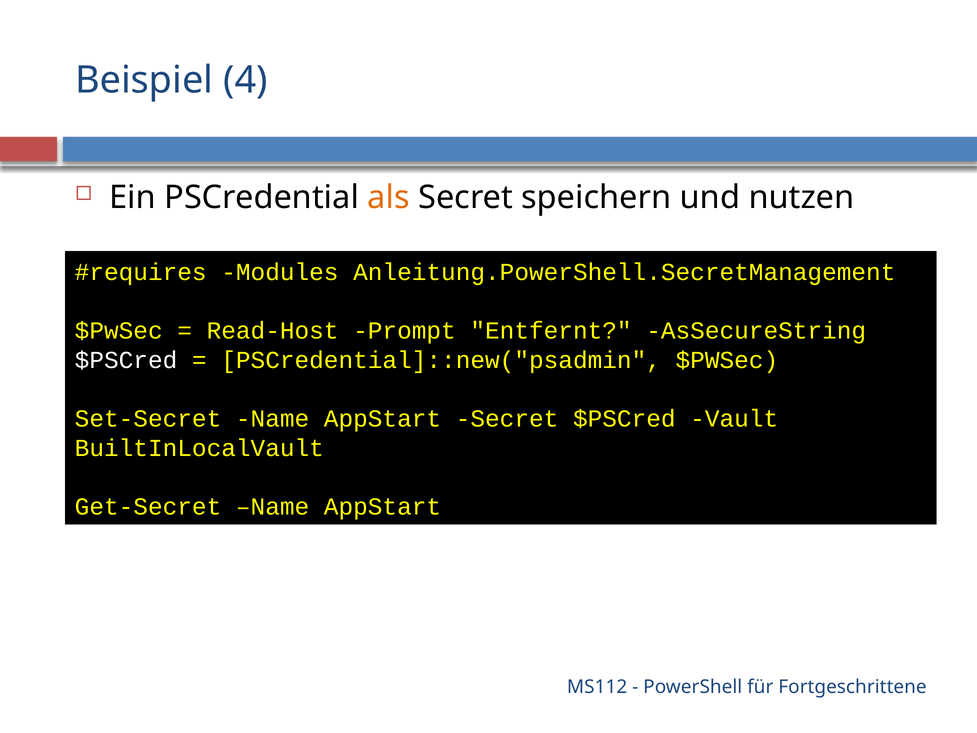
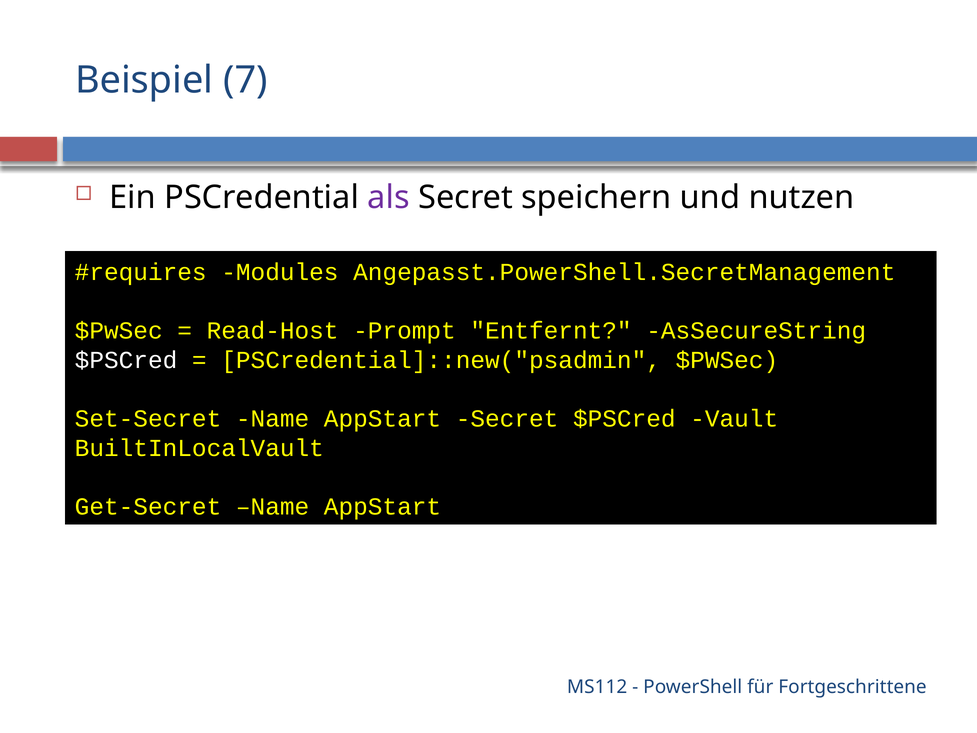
4: 4 -> 7
als colour: orange -> purple
Anleitung.PowerShell.SecretManagement: Anleitung.PowerShell.SecretManagement -> Angepasst.PowerShell.SecretManagement
